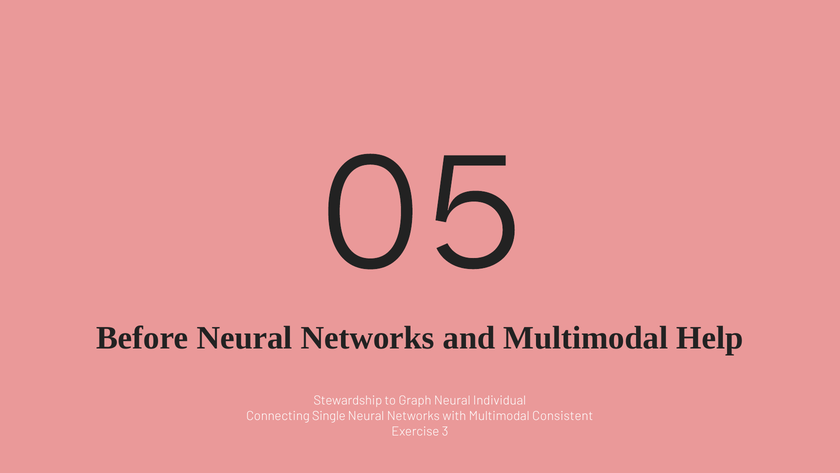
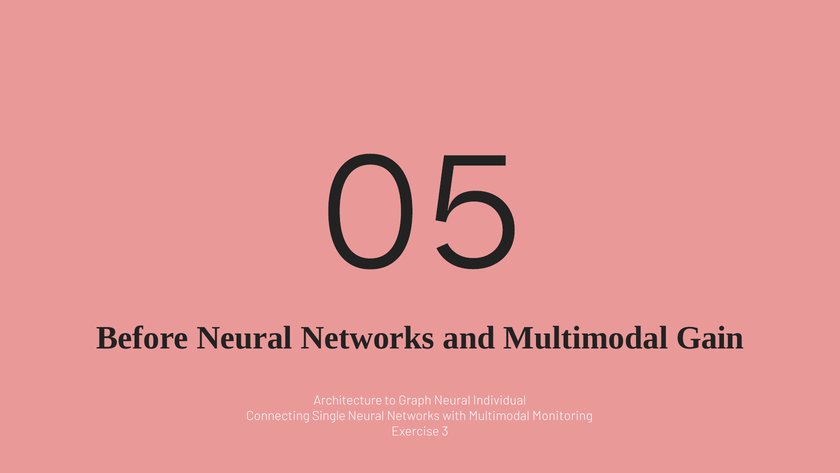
Help: Help -> Gain
Stewardship: Stewardship -> Architecture
Consistent: Consistent -> Monitoring
